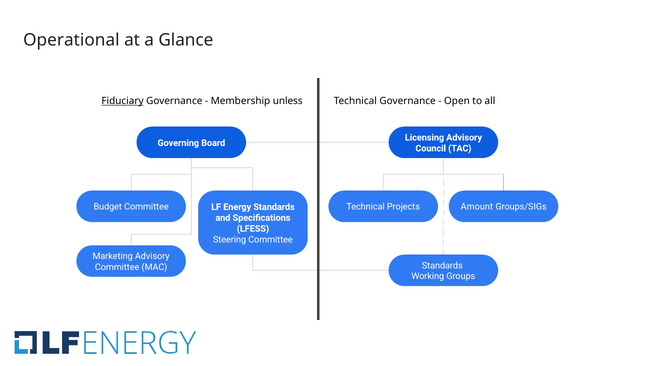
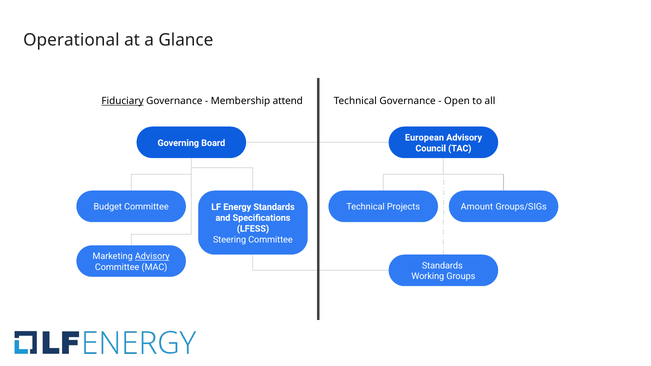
unless: unless -> attend
Licensing: Licensing -> European
Advisory at (152, 256) underline: none -> present
